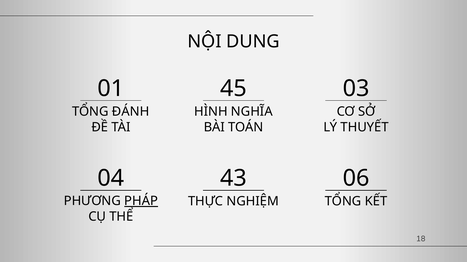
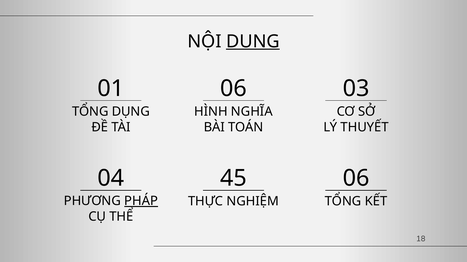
DUNG underline: none -> present
01 45: 45 -> 06
ĐÁNH: ĐÁNH -> DỤNG
43: 43 -> 45
